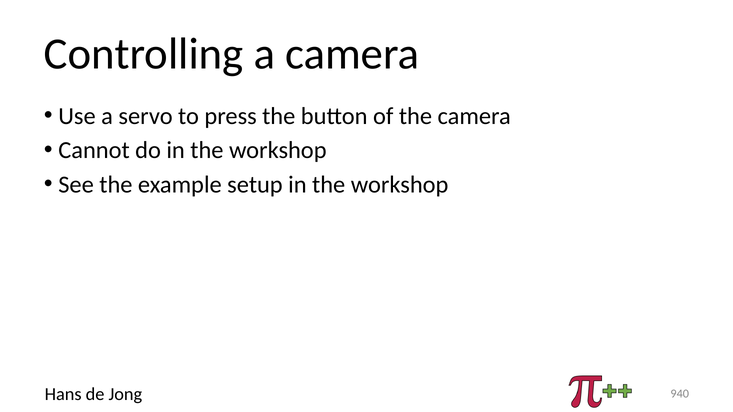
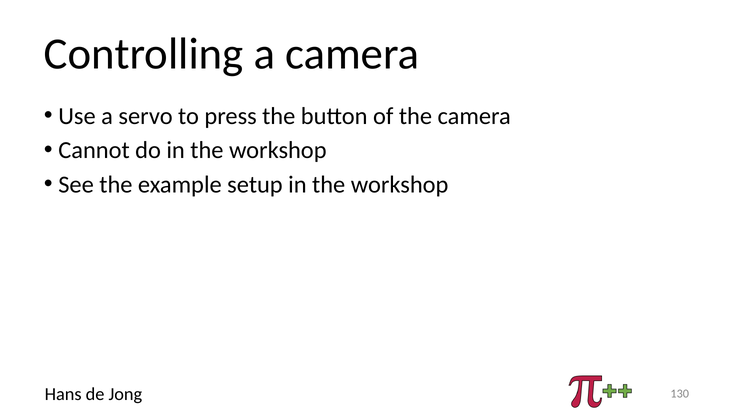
940: 940 -> 130
